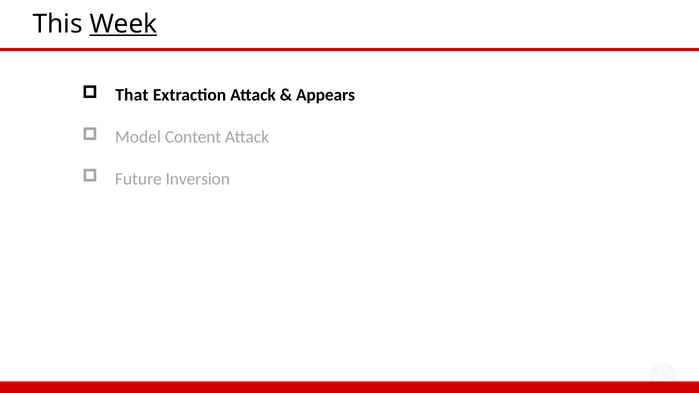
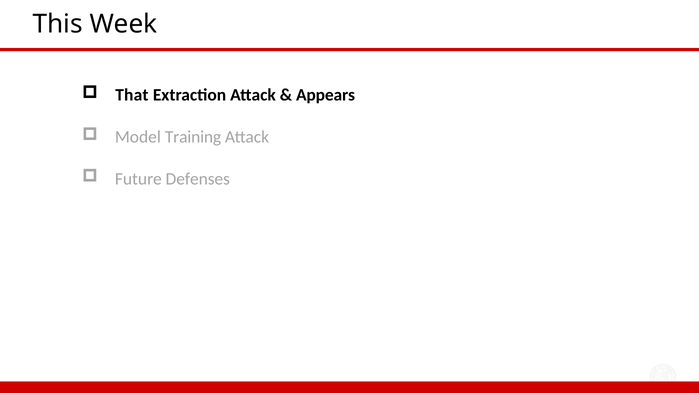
Week underline: present -> none
Content: Content -> Training
Inversion: Inversion -> Defenses
